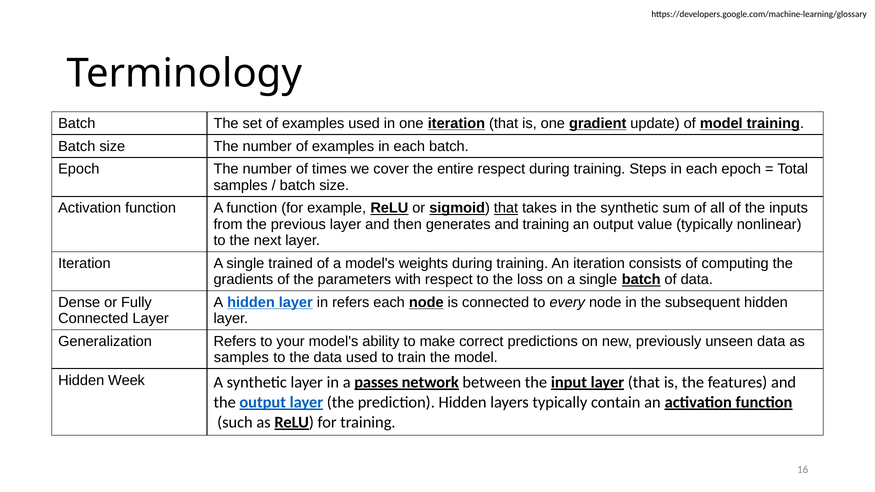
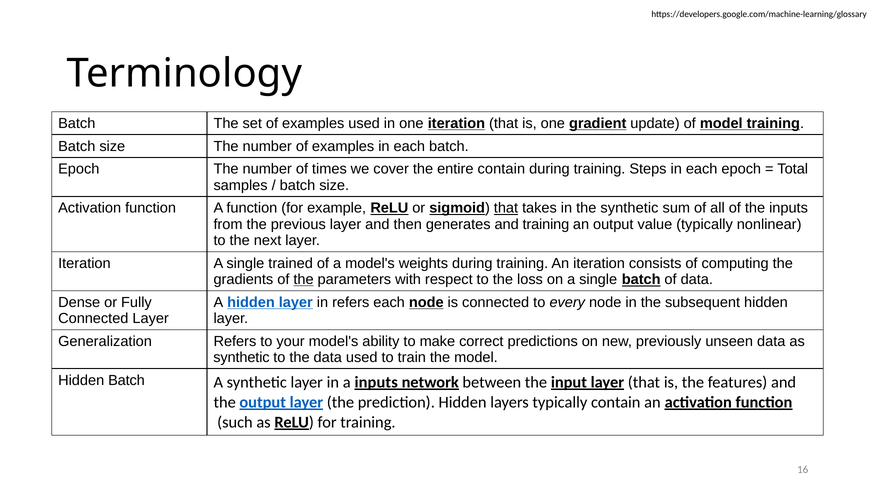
entire respect: respect -> contain
the at (303, 280) underline: none -> present
samples at (241, 358): samples -> synthetic
Hidden Week: Week -> Batch
a passes: passes -> inputs
